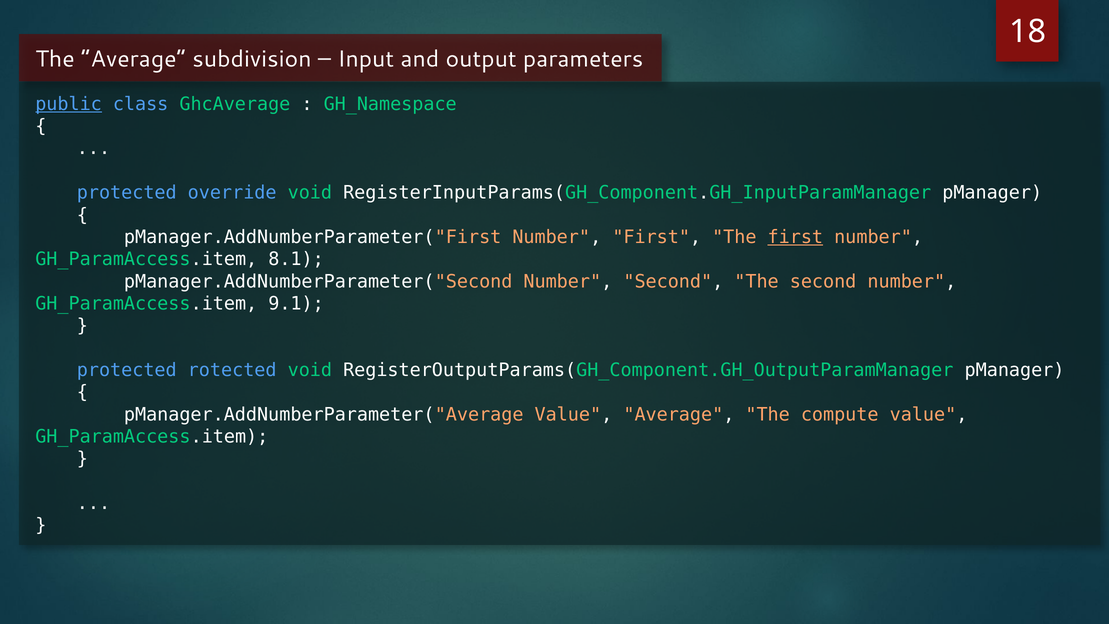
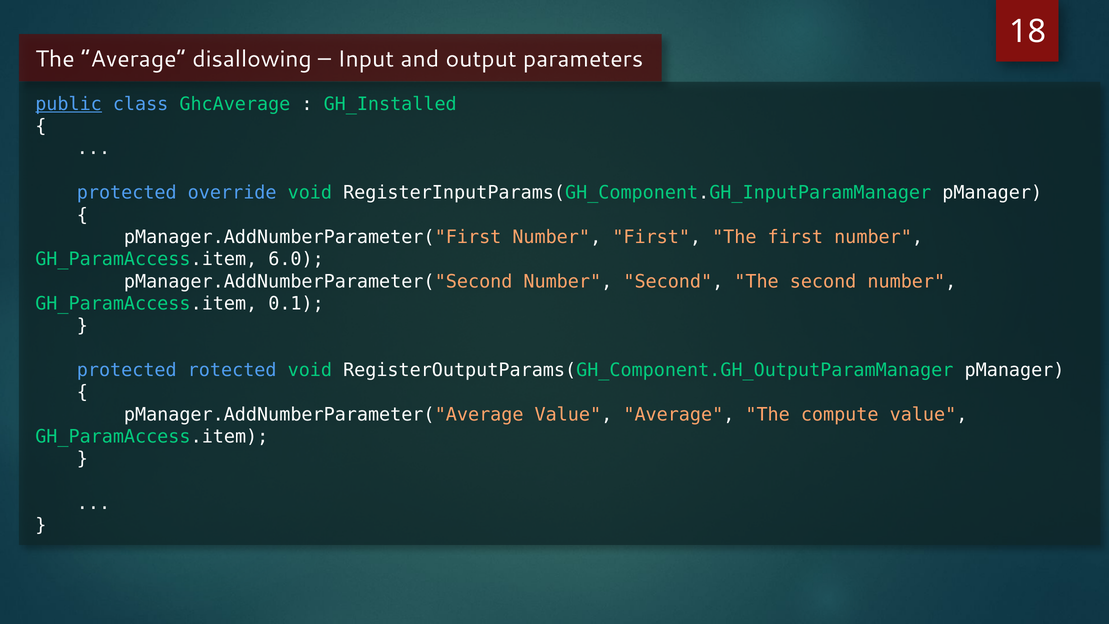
subdivision: subdivision -> disallowing
GH_Namespace: GH_Namespace -> GH_Installed
first at (795, 237) underline: present -> none
8.1: 8.1 -> 6.0
9.1: 9.1 -> 0.1
